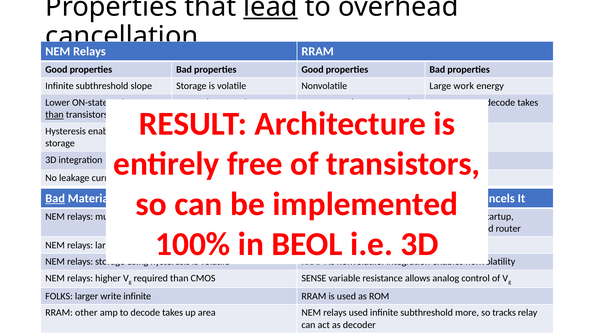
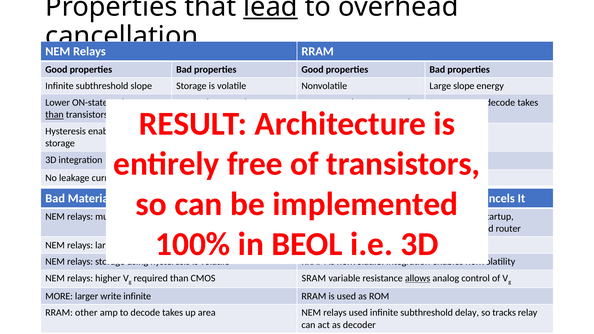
Large work: work -> slope
Bad at (55, 198) underline: present -> none
CMOS SENSE: SENSE -> SRAM
allows at (418, 278) underline: none -> present
FOLKS: FOLKS -> MORE
more: more -> delay
